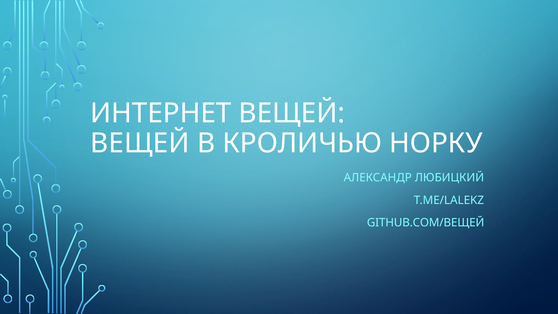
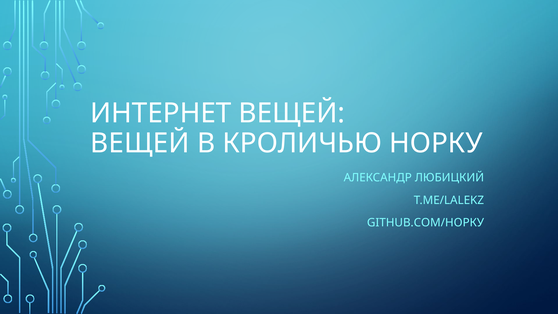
GITHUB.COM/ВЕЩЕЙ: GITHUB.COM/ВЕЩЕЙ -> GITHUB.COM/НОРКУ
